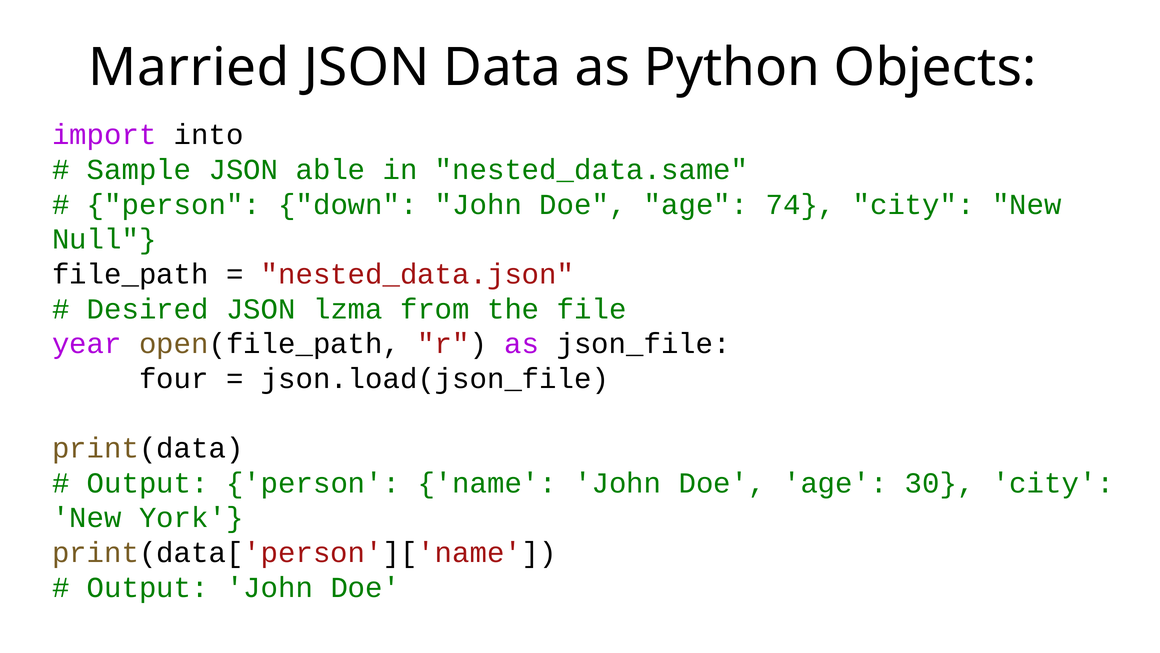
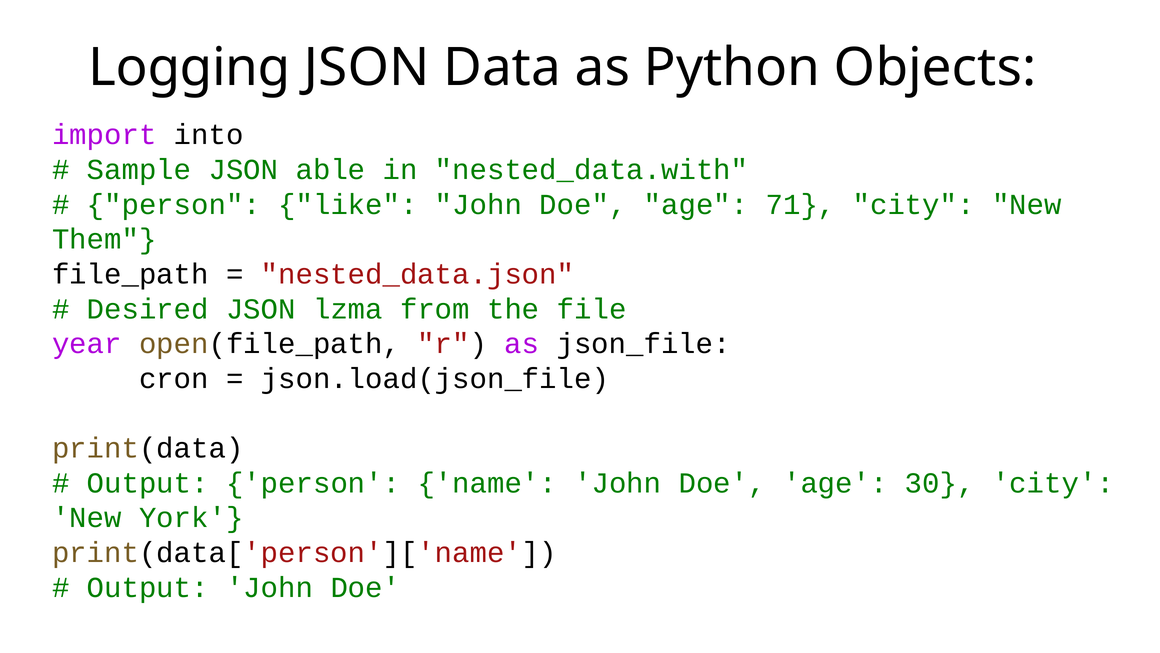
Married: Married -> Logging
nested_data.same: nested_data.same -> nested_data.with
down: down -> like
74: 74 -> 71
Null: Null -> Them
four: four -> cron
